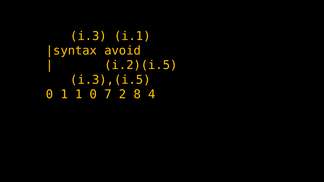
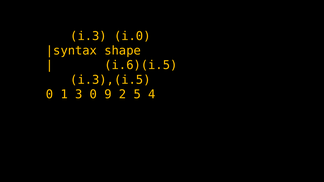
i.1: i.1 -> i.0
avoid: avoid -> shape
i.2)(i.5: i.2)(i.5 -> i.6)(i.5
1 1: 1 -> 3
7: 7 -> 9
8: 8 -> 5
